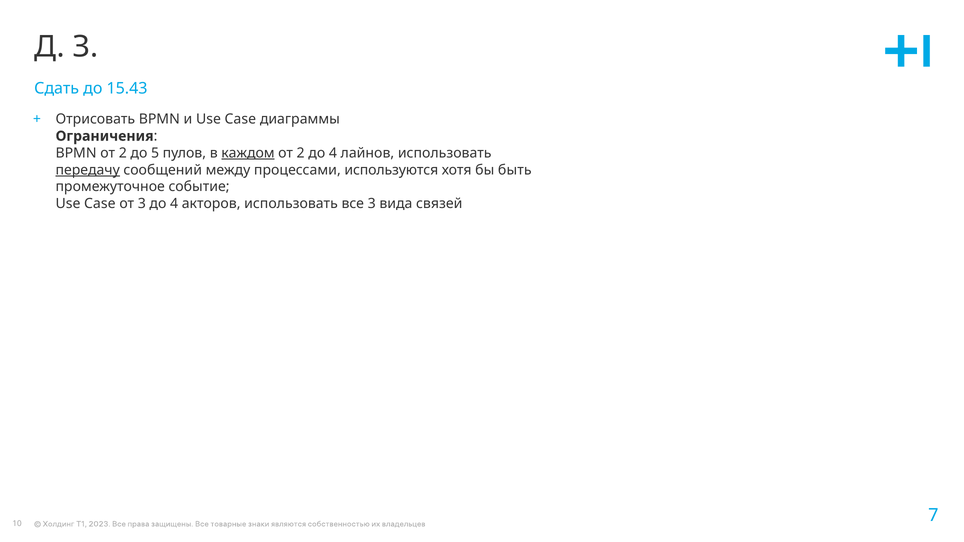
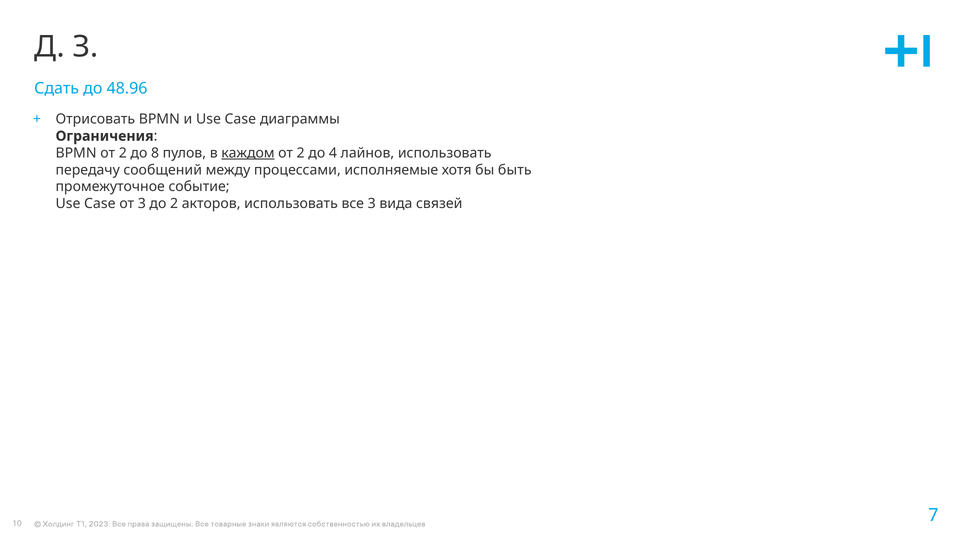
15.43: 15.43 -> 48.96
5: 5 -> 8
передачу underline: present -> none
используются: используются -> исполняемые
3 до 4: 4 -> 2
